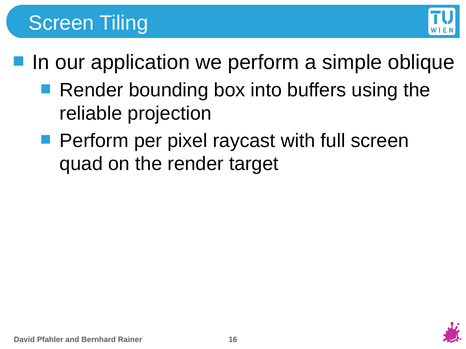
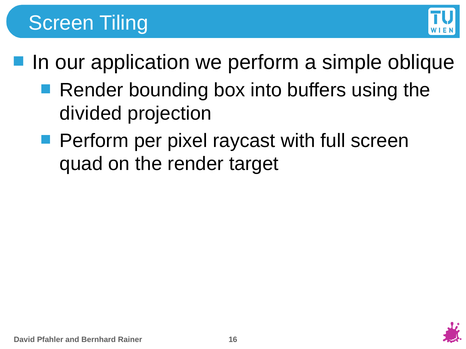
reliable: reliable -> divided
